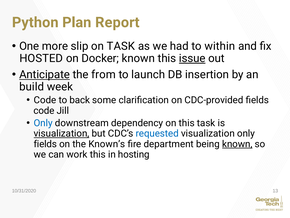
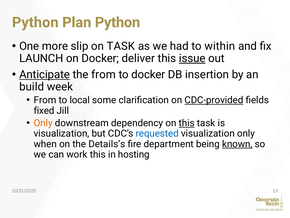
Plan Report: Report -> Python
HOSTED: HOSTED -> LAUNCH
Docker known: known -> deliver
to launch: launch -> docker
Code at (45, 100): Code -> From
back: back -> local
CDC-provided underline: none -> present
code at (44, 110): code -> fixed
Only at (43, 123) colour: blue -> orange
this at (187, 123) underline: none -> present
visualization at (61, 133) underline: present -> none
fields at (45, 144): fields -> when
Known’s: Known’s -> Details’s
